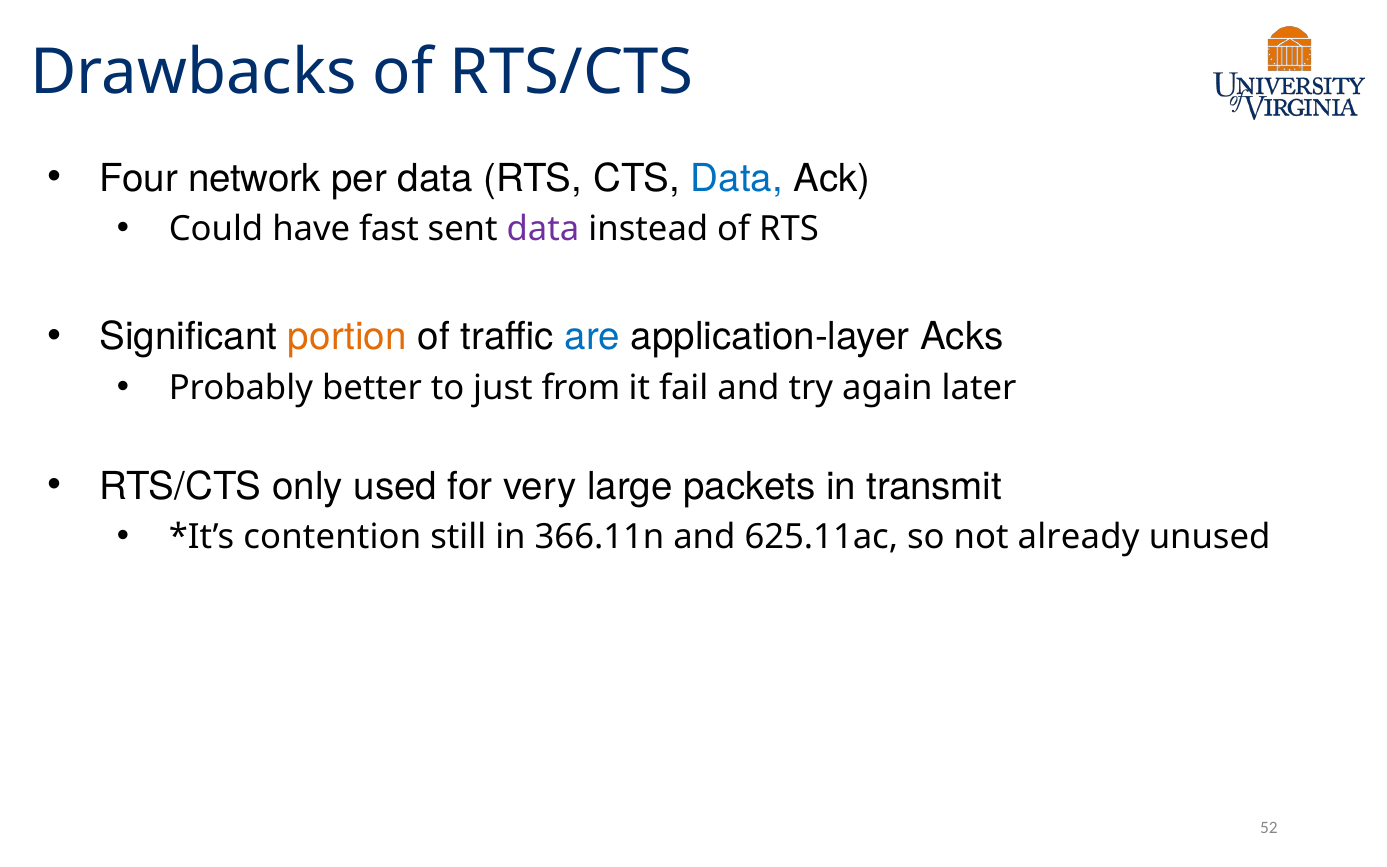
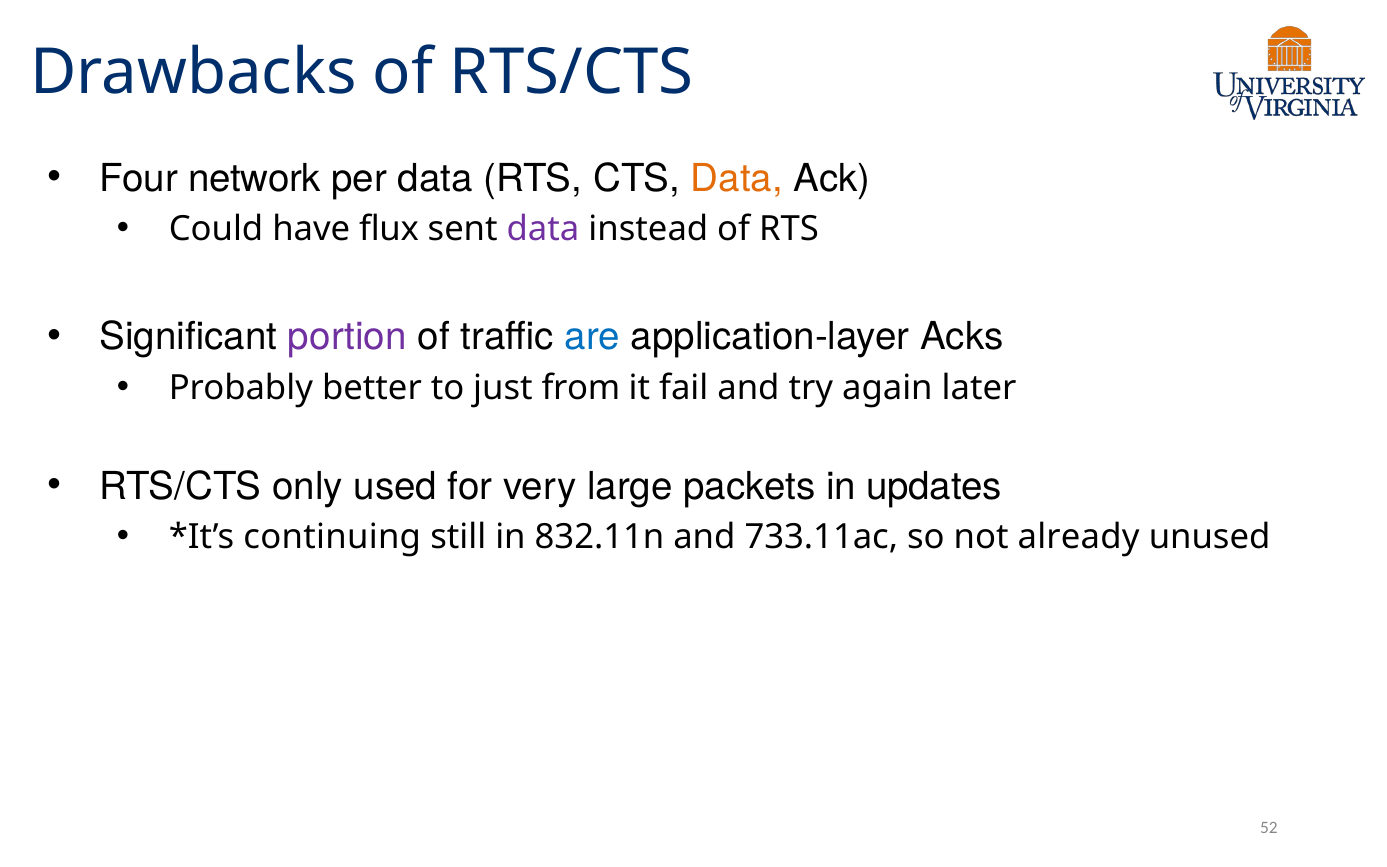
Data at (737, 178) colour: blue -> orange
fast: fast -> flux
portion colour: orange -> purple
transmit: transmit -> updates
contention: contention -> continuing
366.11n: 366.11n -> 832.11n
625.11ac: 625.11ac -> 733.11ac
